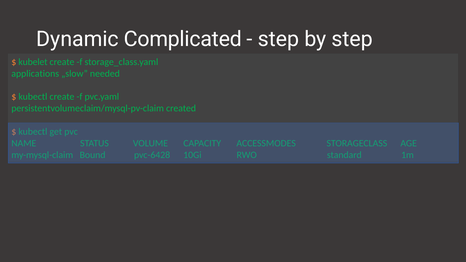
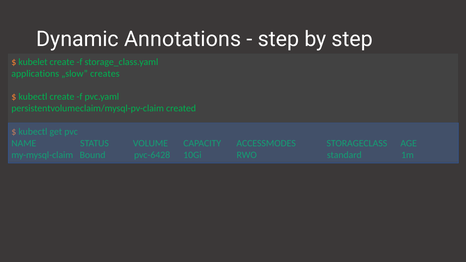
Complicated: Complicated -> Annotations
needed: needed -> creates
